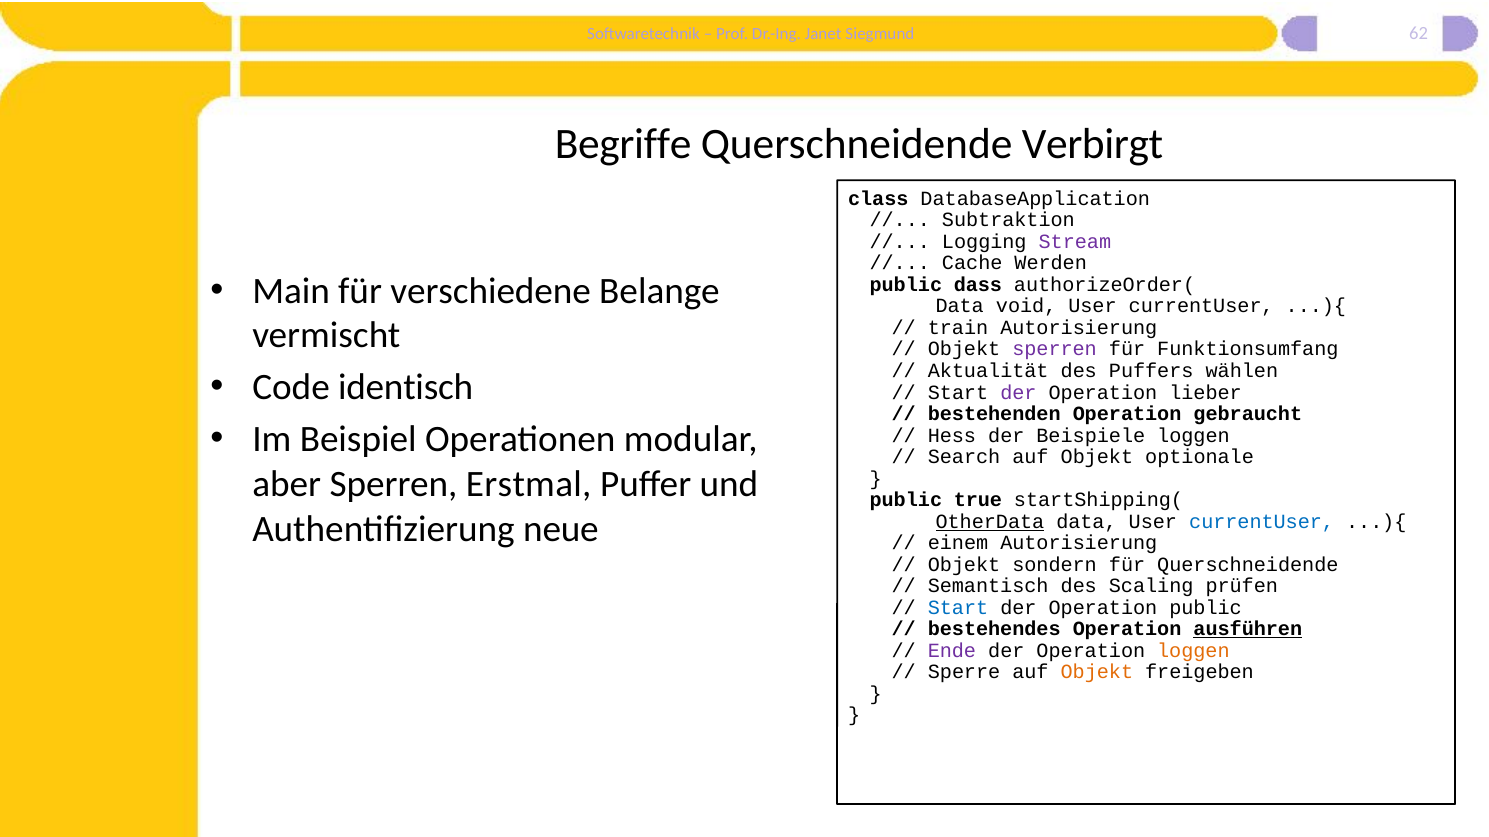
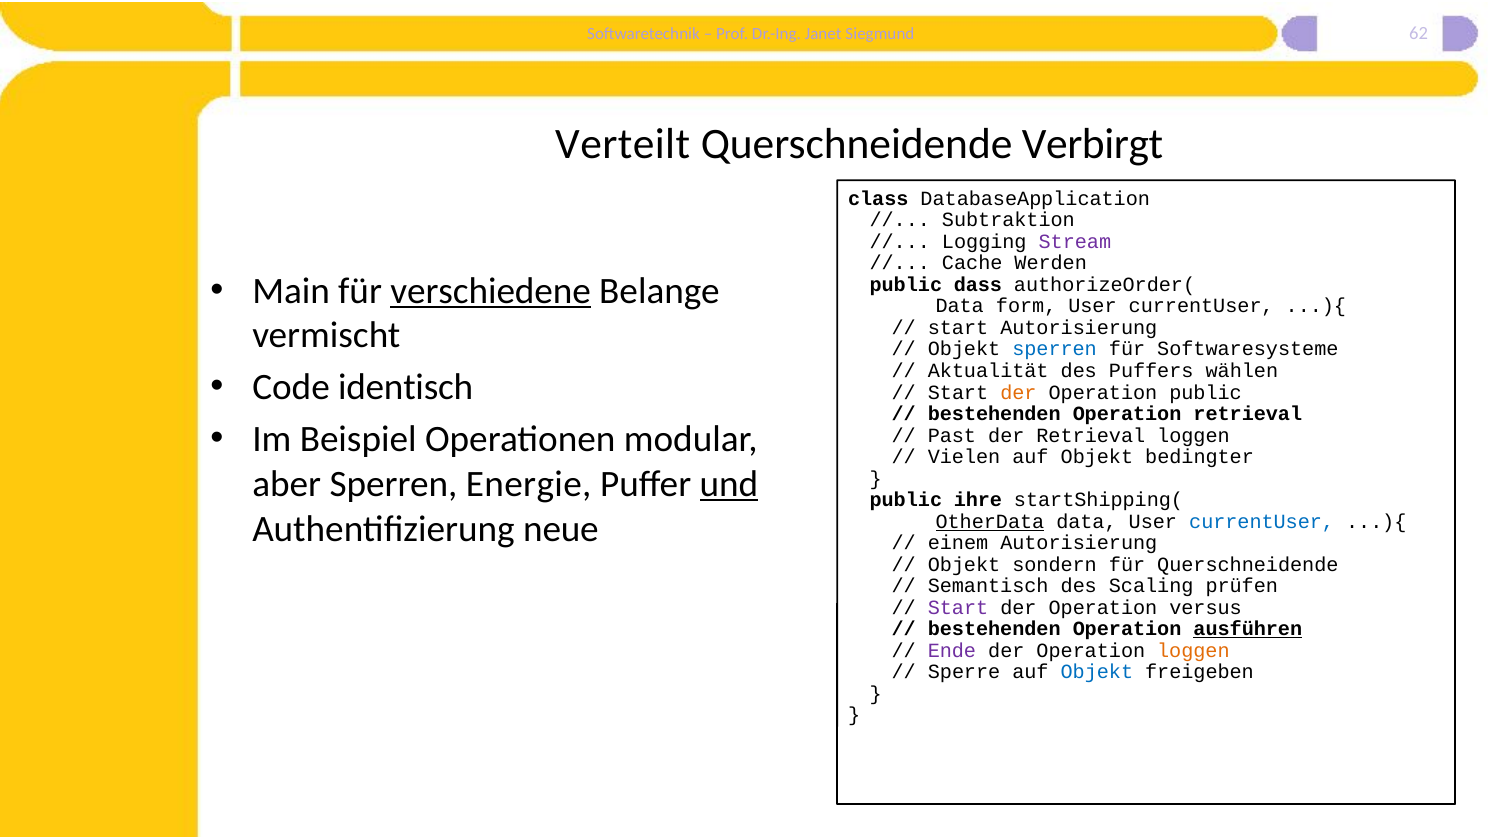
Begriffe: Begriffe -> Verteilt
verschiedene underline: none -> present
void: void -> form
train at (958, 328): train -> start
sperren at (1055, 350) colour: purple -> blue
Funktionsumfang: Funktionsumfang -> Softwaresysteme
der at (1018, 393) colour: purple -> orange
Operation lieber: lieber -> public
Operation gebraucht: gebraucht -> retrieval
Hess: Hess -> Past
der Beispiele: Beispiele -> Retrieval
Search: Search -> Vielen
optionale: optionale -> bedingter
Erstmal: Erstmal -> Energie
und underline: none -> present
true: true -> ihre
Start at (958, 608) colour: blue -> purple
Operation public: public -> versus
bestehendes at (994, 630): bestehendes -> bestehenden
Objekt at (1097, 673) colour: orange -> blue
